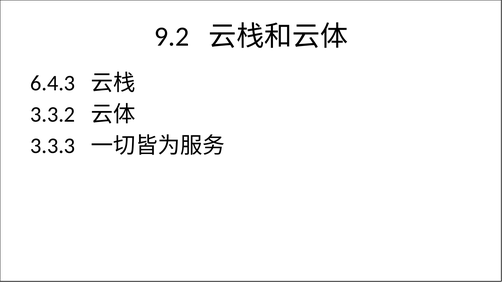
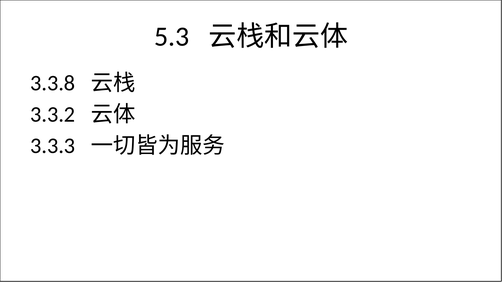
9.2: 9.2 -> 5.3
6.4.3: 6.4.3 -> 3.3.8
